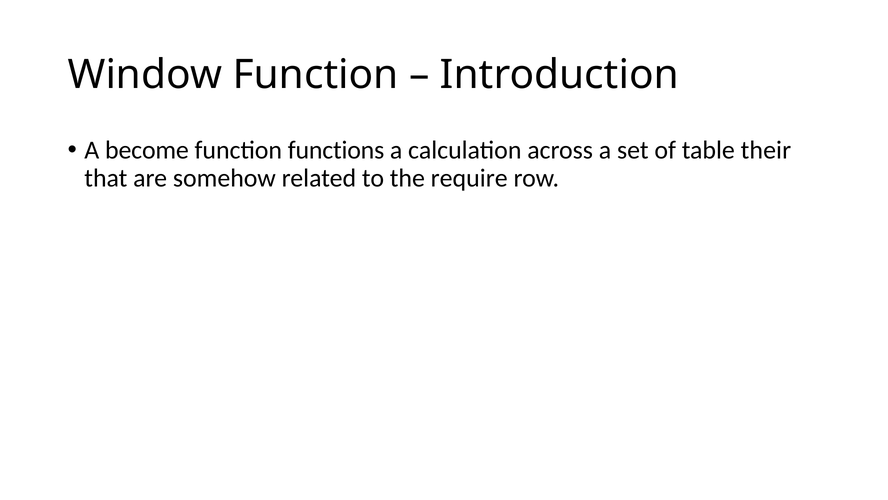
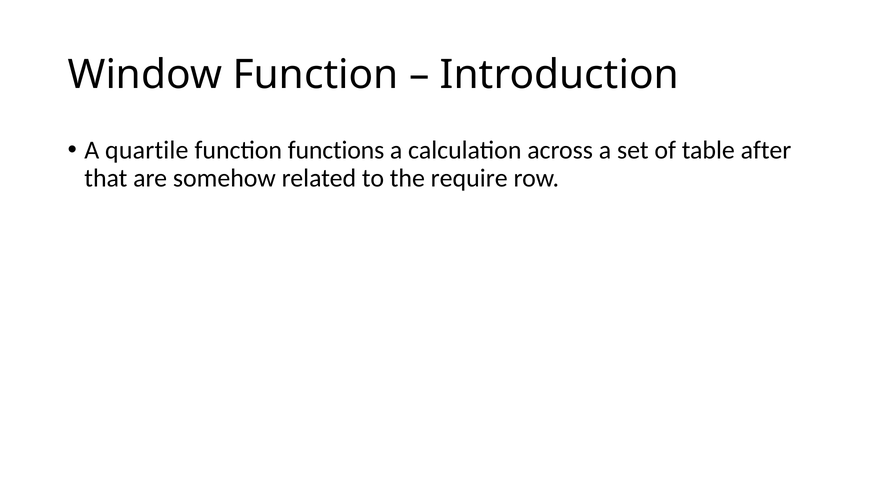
become: become -> quartile
their: their -> after
